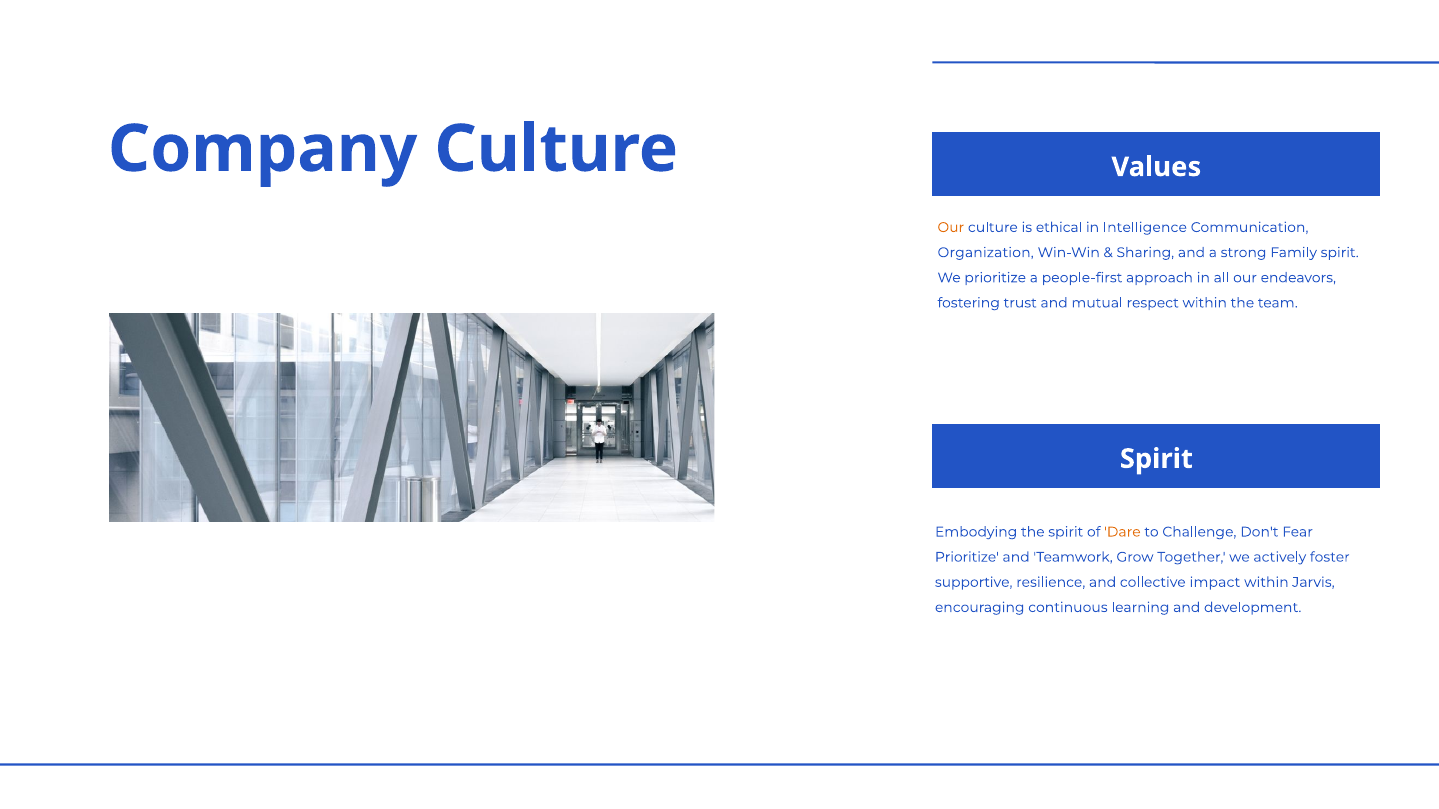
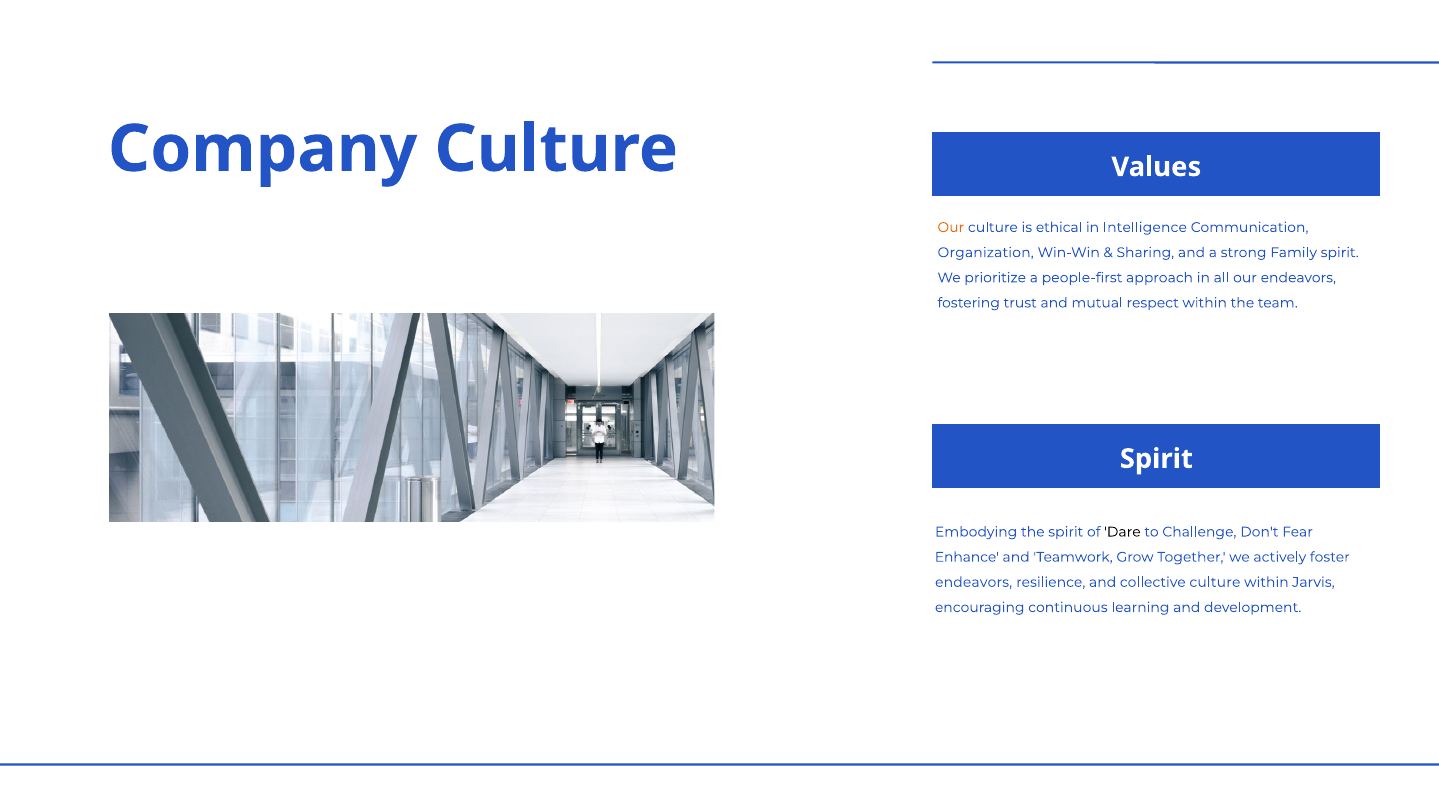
Dare colour: orange -> black
Prioritize at (967, 557): Prioritize -> Enhance
supportive at (974, 583): supportive -> endeavors
collective impact: impact -> culture
